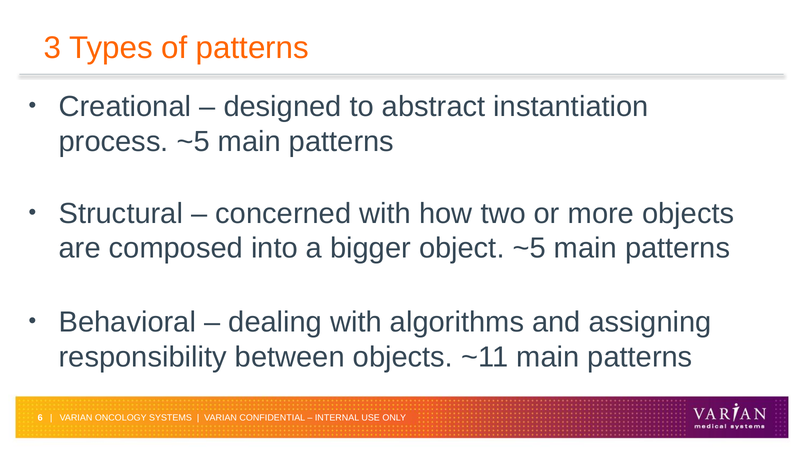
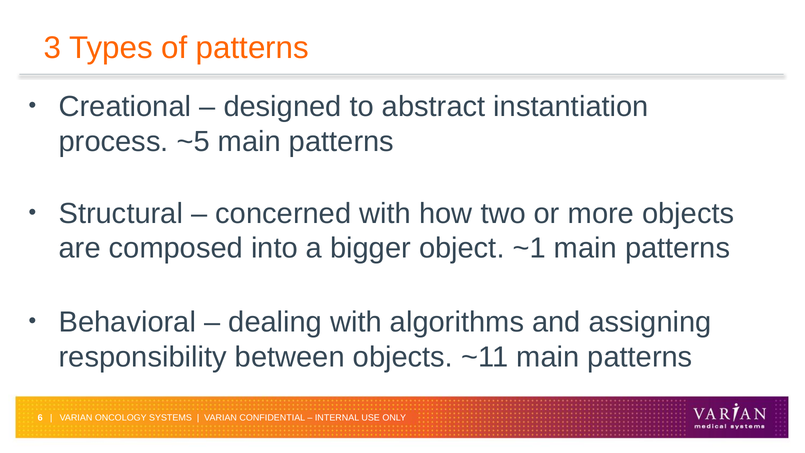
object ~5: ~5 -> ~1
